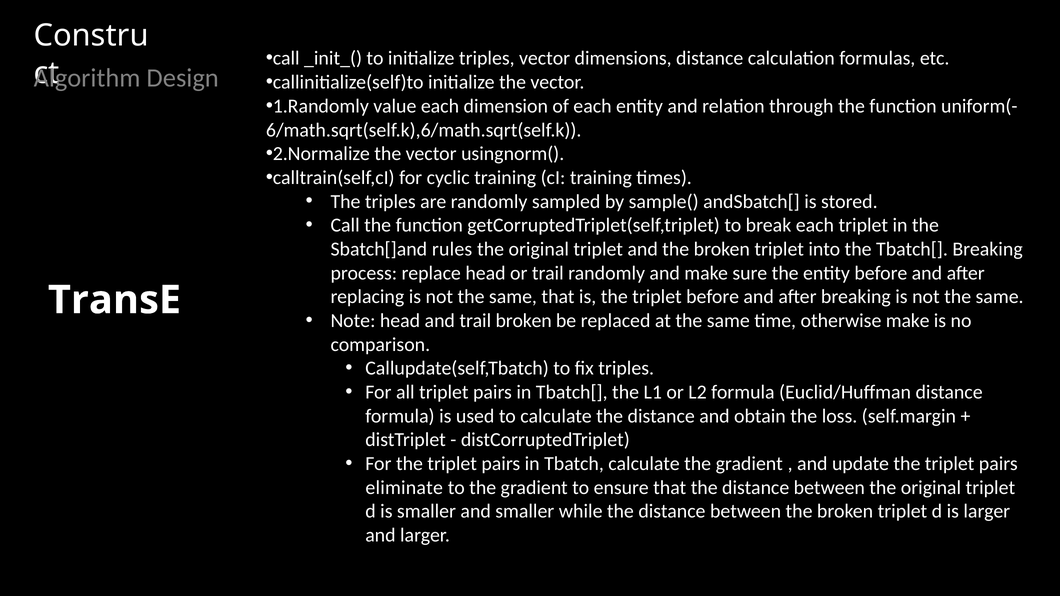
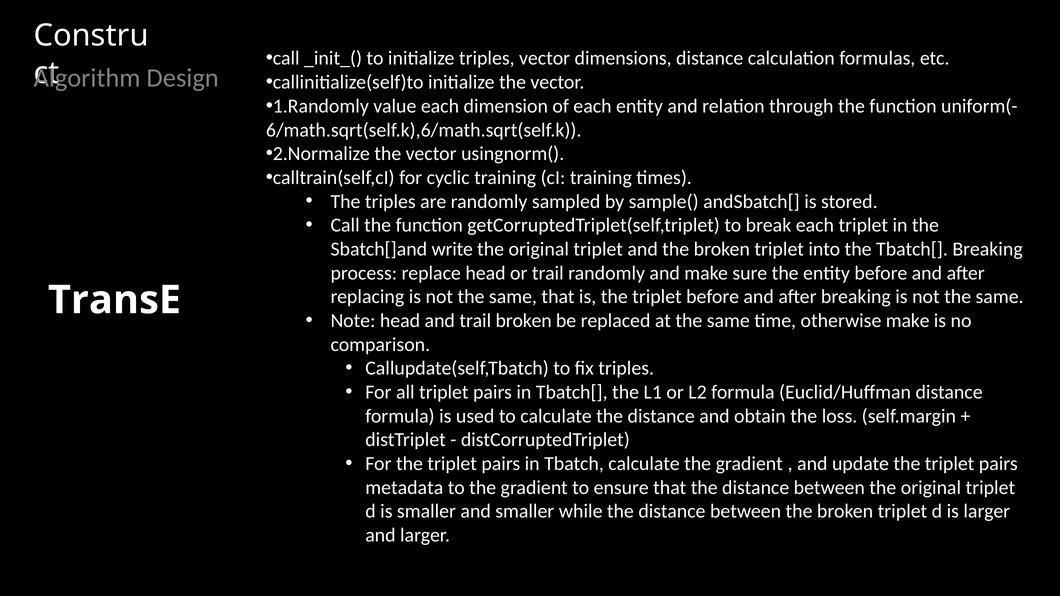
rules: rules -> write
eliminate: eliminate -> metadata
